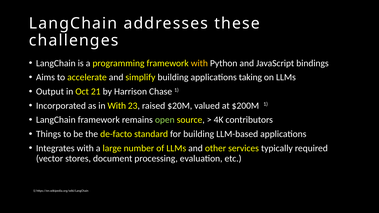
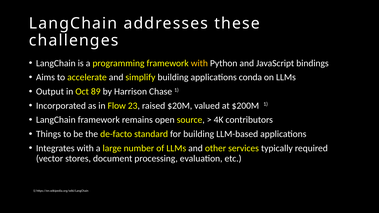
taking: taking -> conda
21: 21 -> 89
in With: With -> Flow
open colour: light green -> white
